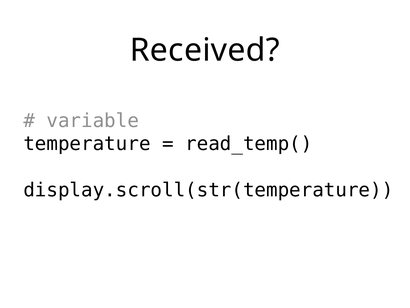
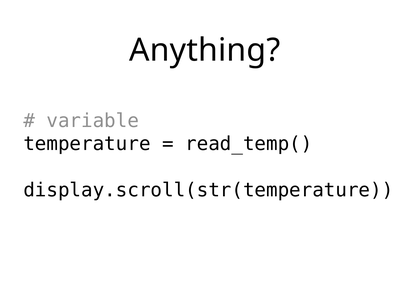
Received: Received -> Anything
